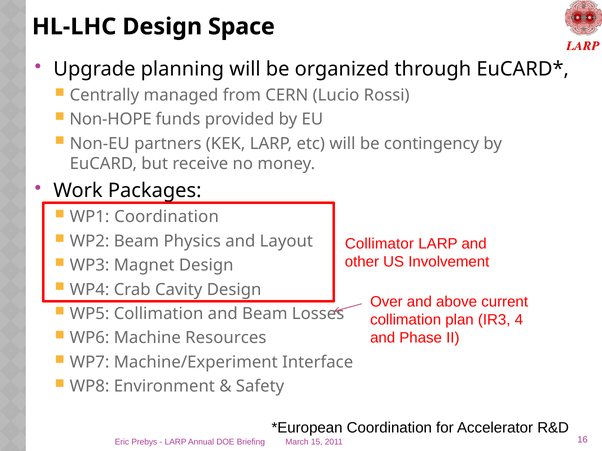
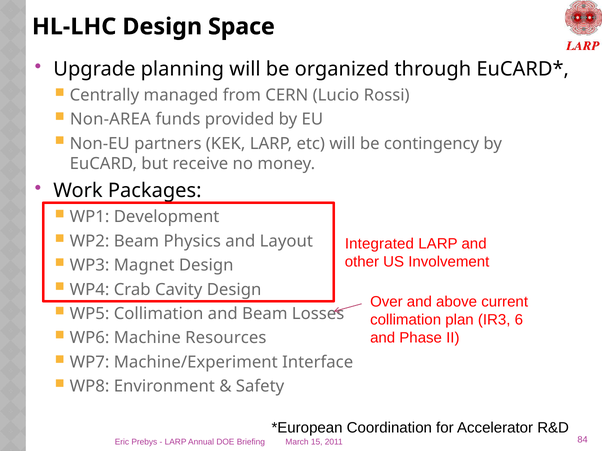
Non-HOPE: Non-HOPE -> Non-AREA
WP1 Coordination: Coordination -> Development
Collimator: Collimator -> Integrated
4: 4 -> 6
16: 16 -> 84
